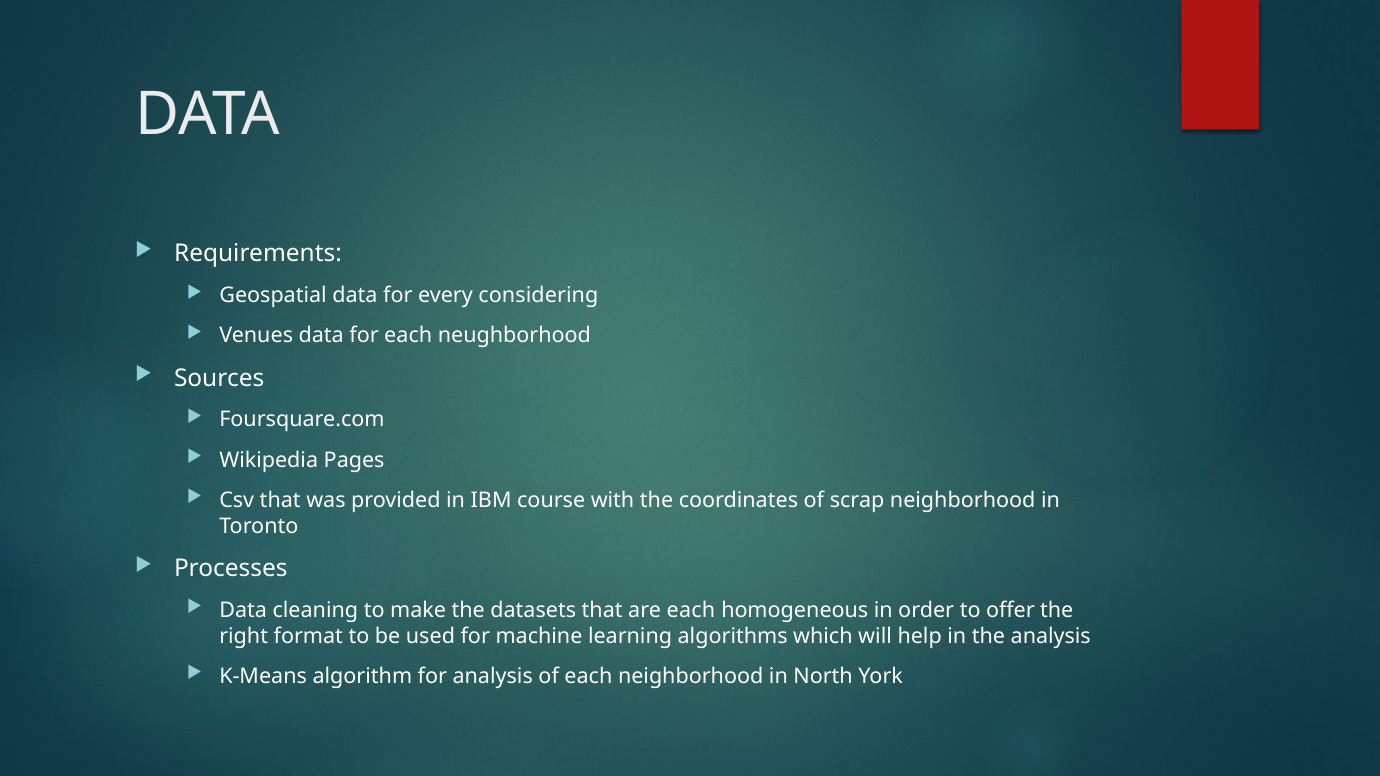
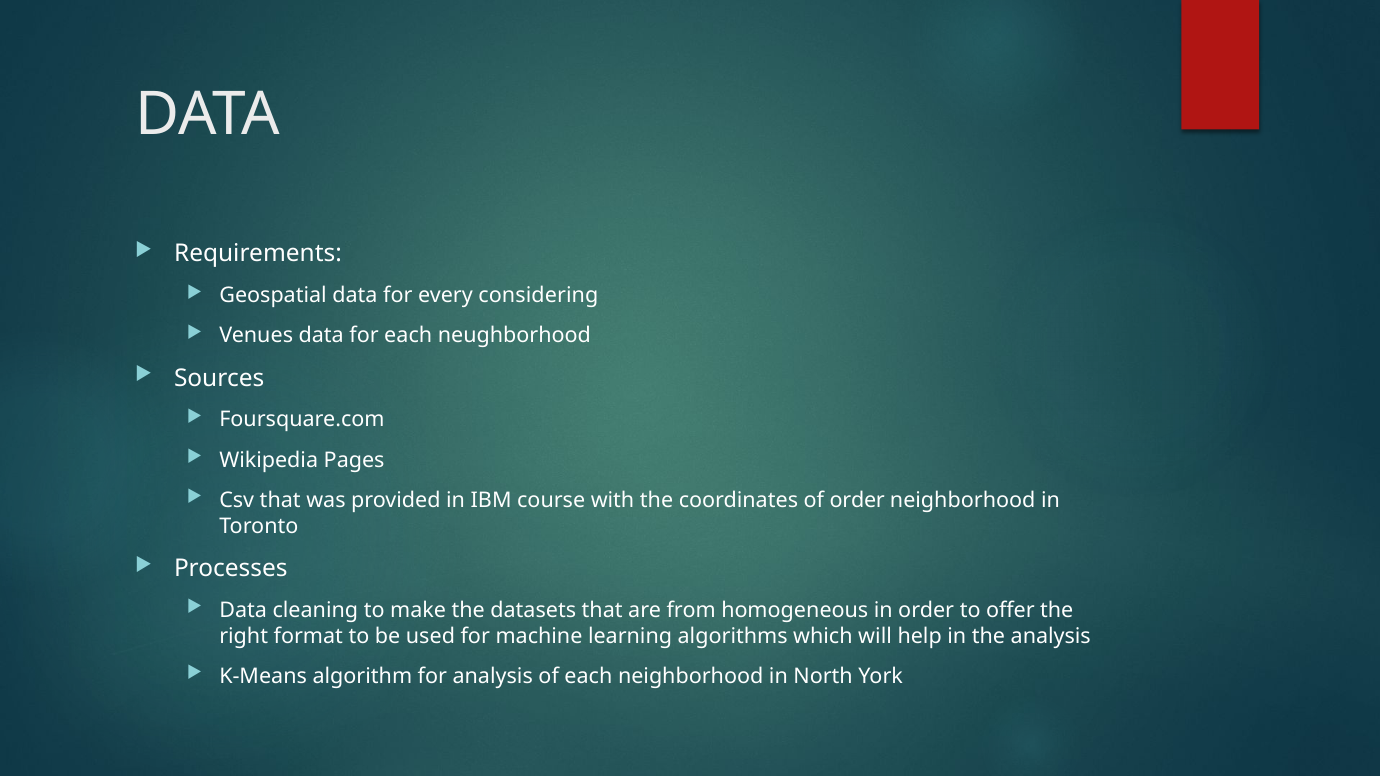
of scrap: scrap -> order
are each: each -> from
